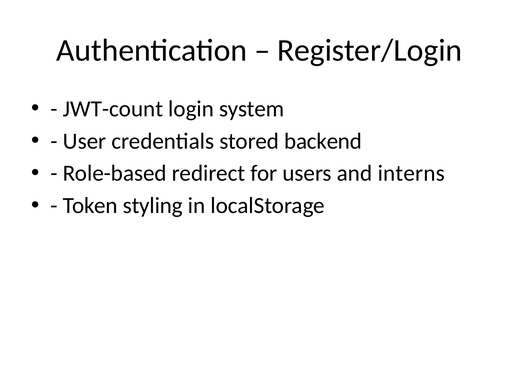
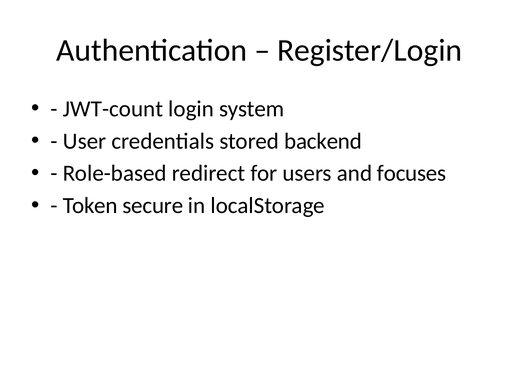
interns: interns -> focuses
styling: styling -> secure
